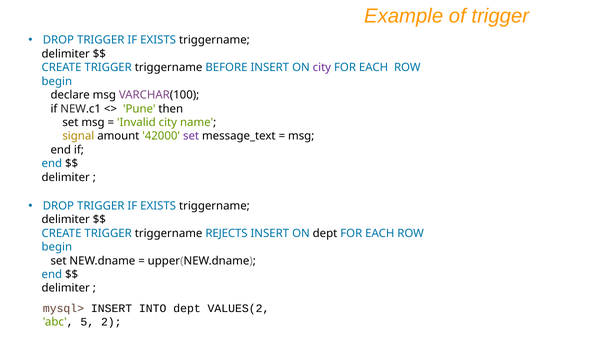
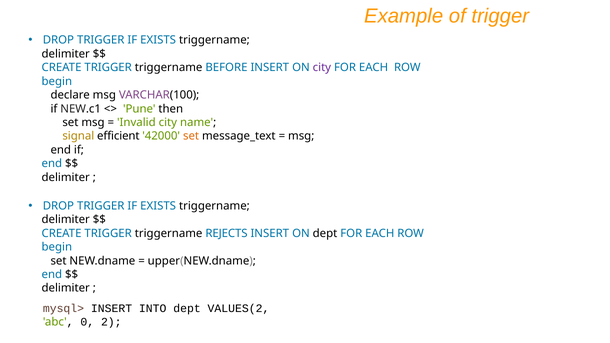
amount: amount -> efficient
set at (191, 136) colour: purple -> orange
5: 5 -> 0
